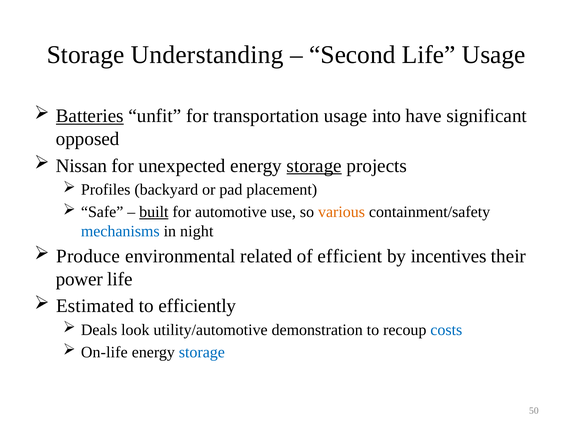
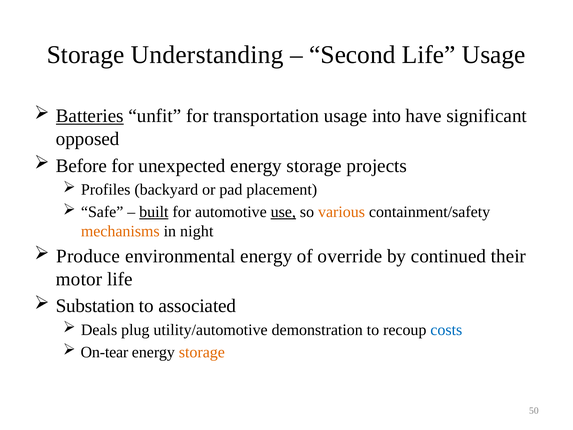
Nissan: Nissan -> Before
storage at (314, 166) underline: present -> none
use underline: none -> present
mechanisms colour: blue -> orange
environmental related: related -> energy
efficient: efficient -> override
incentives: incentives -> continued
power: power -> motor
Estimated: Estimated -> Substation
efficiently: efficiently -> associated
look: look -> plug
On-life: On-life -> On-tear
storage at (202, 352) colour: blue -> orange
